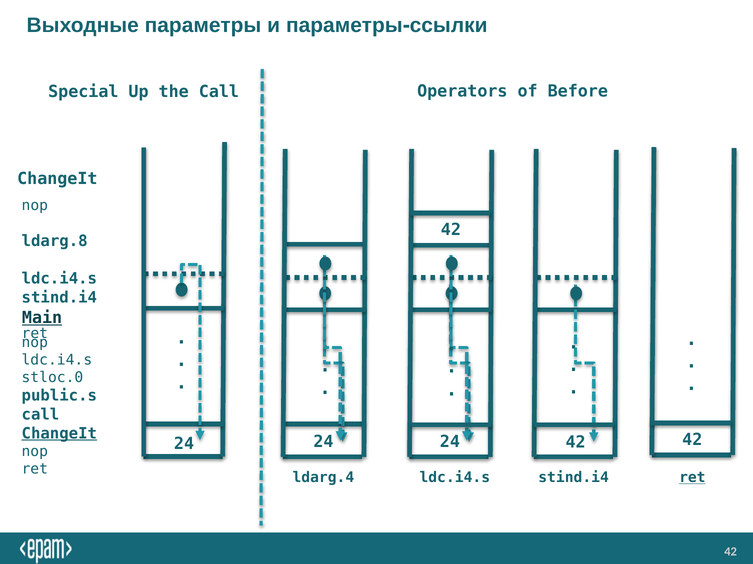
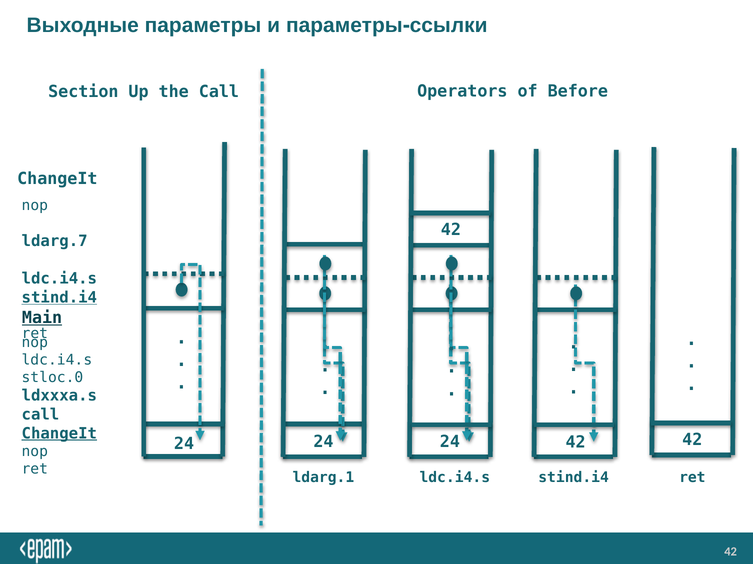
Special: Special -> Section
ldarg.8: ldarg.8 -> ldarg.7
stind.i4 at (59, 298) underline: none -> present
public.s: public.s -> ldxxxa.s
ldarg.4: ldarg.4 -> ldarg.1
ret at (692, 478) underline: present -> none
